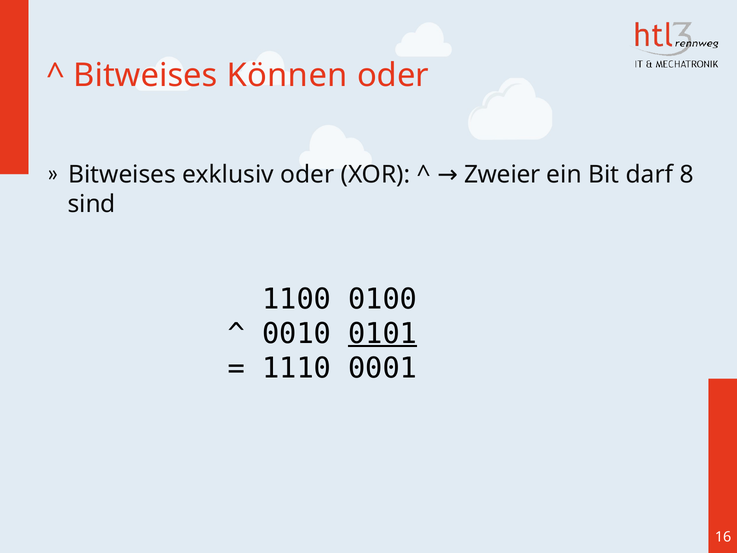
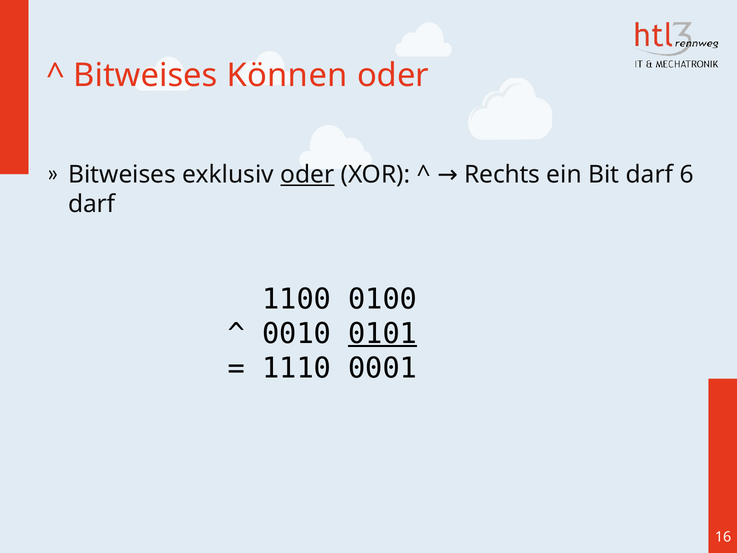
oder at (307, 175) underline: none -> present
Zweier: Zweier -> Rechts
8: 8 -> 6
sind at (92, 204): sind -> darf
